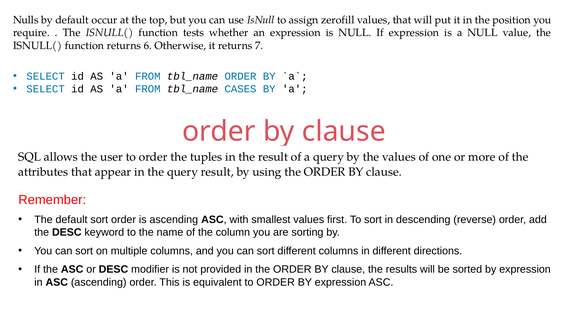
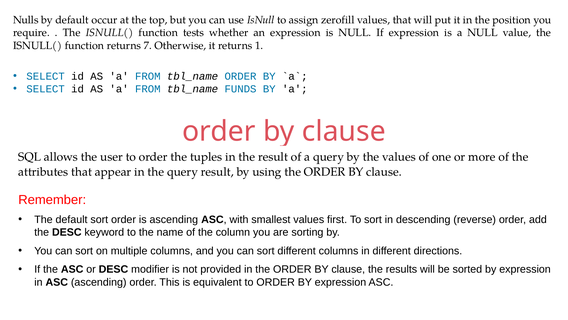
6: 6 -> 7
7: 7 -> 1
CASES: CASES -> FUNDS
